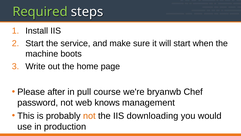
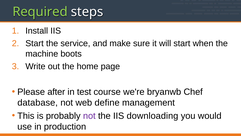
pull: pull -> test
password: password -> database
knows: knows -> define
not at (89, 115) colour: orange -> purple
